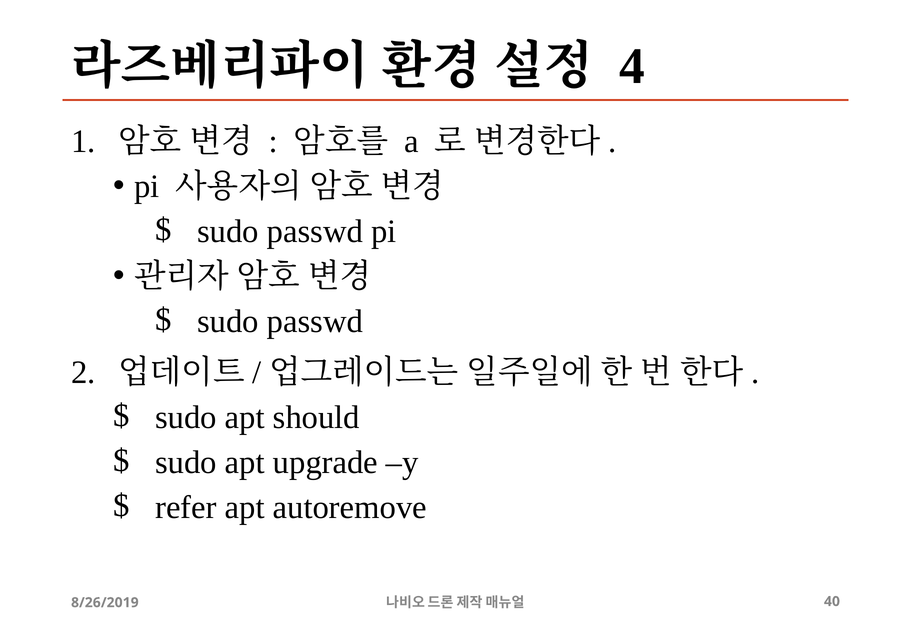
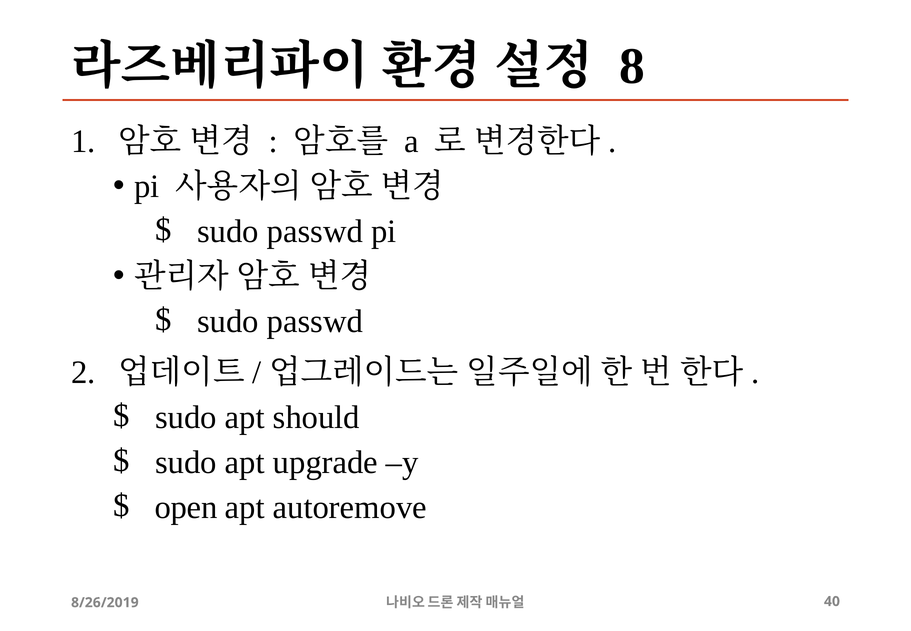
4: 4 -> 8
refer: refer -> open
